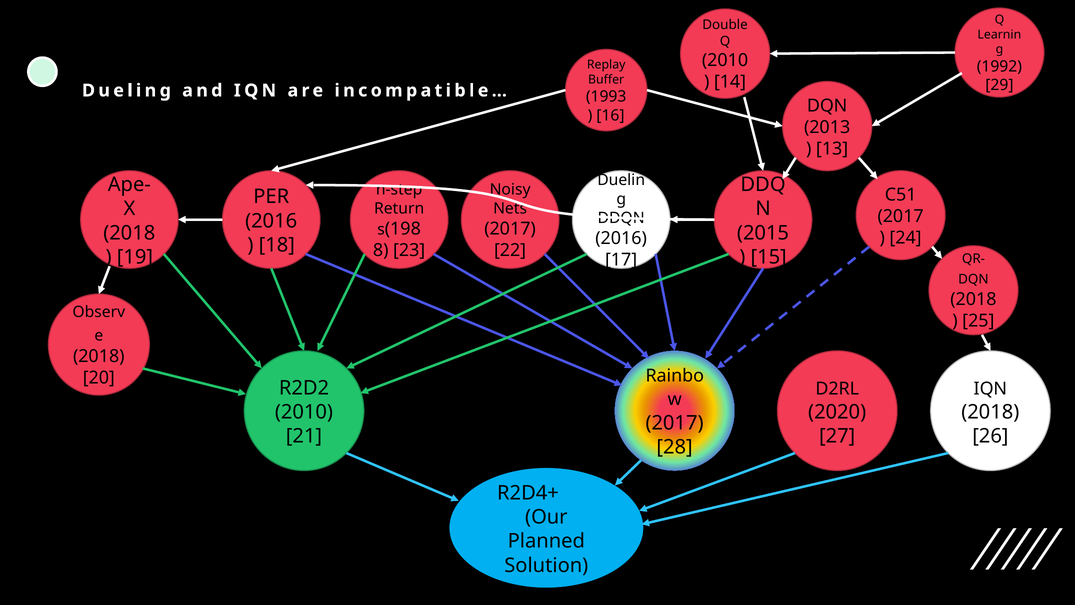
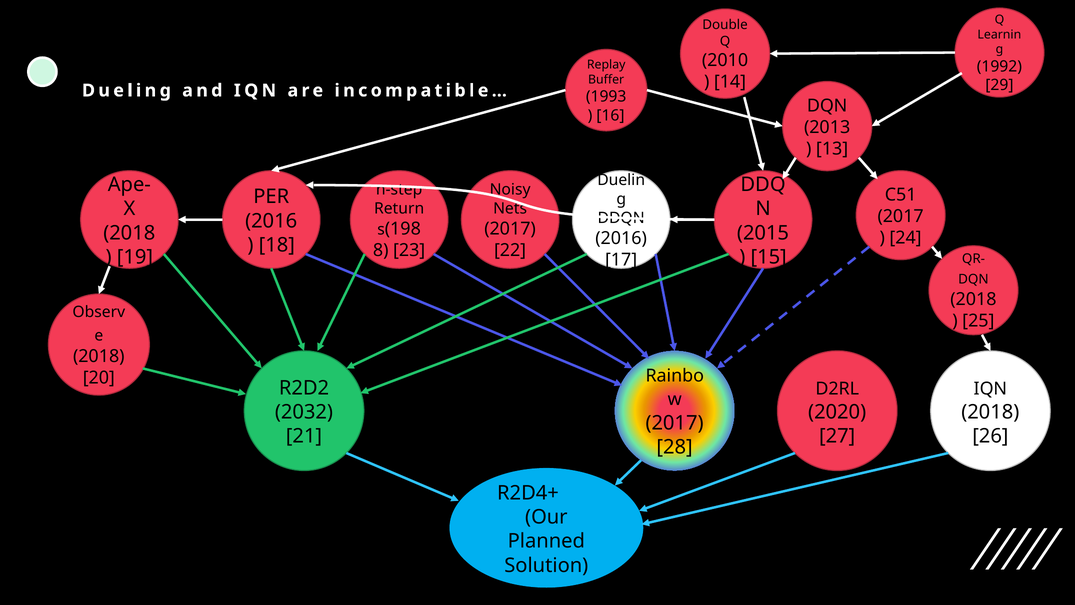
2010 at (304, 412): 2010 -> 2032
